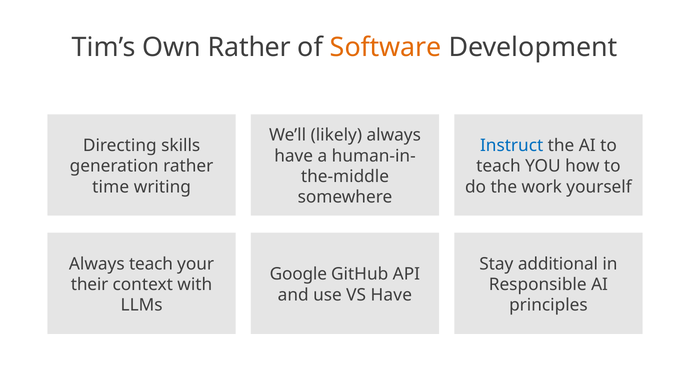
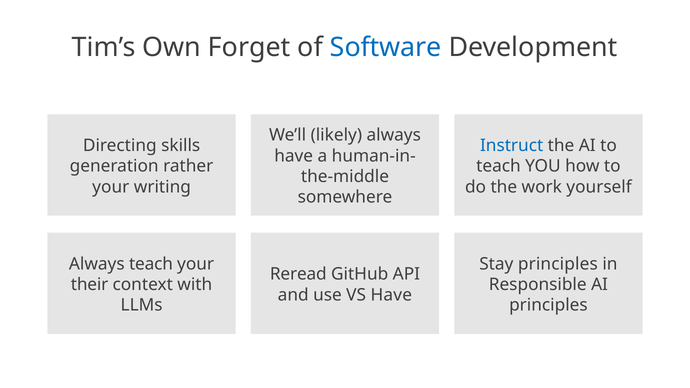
Own Rather: Rather -> Forget
Software colour: orange -> blue
time at (111, 187): time -> your
Stay additional: additional -> principles
Google: Google -> Reread
